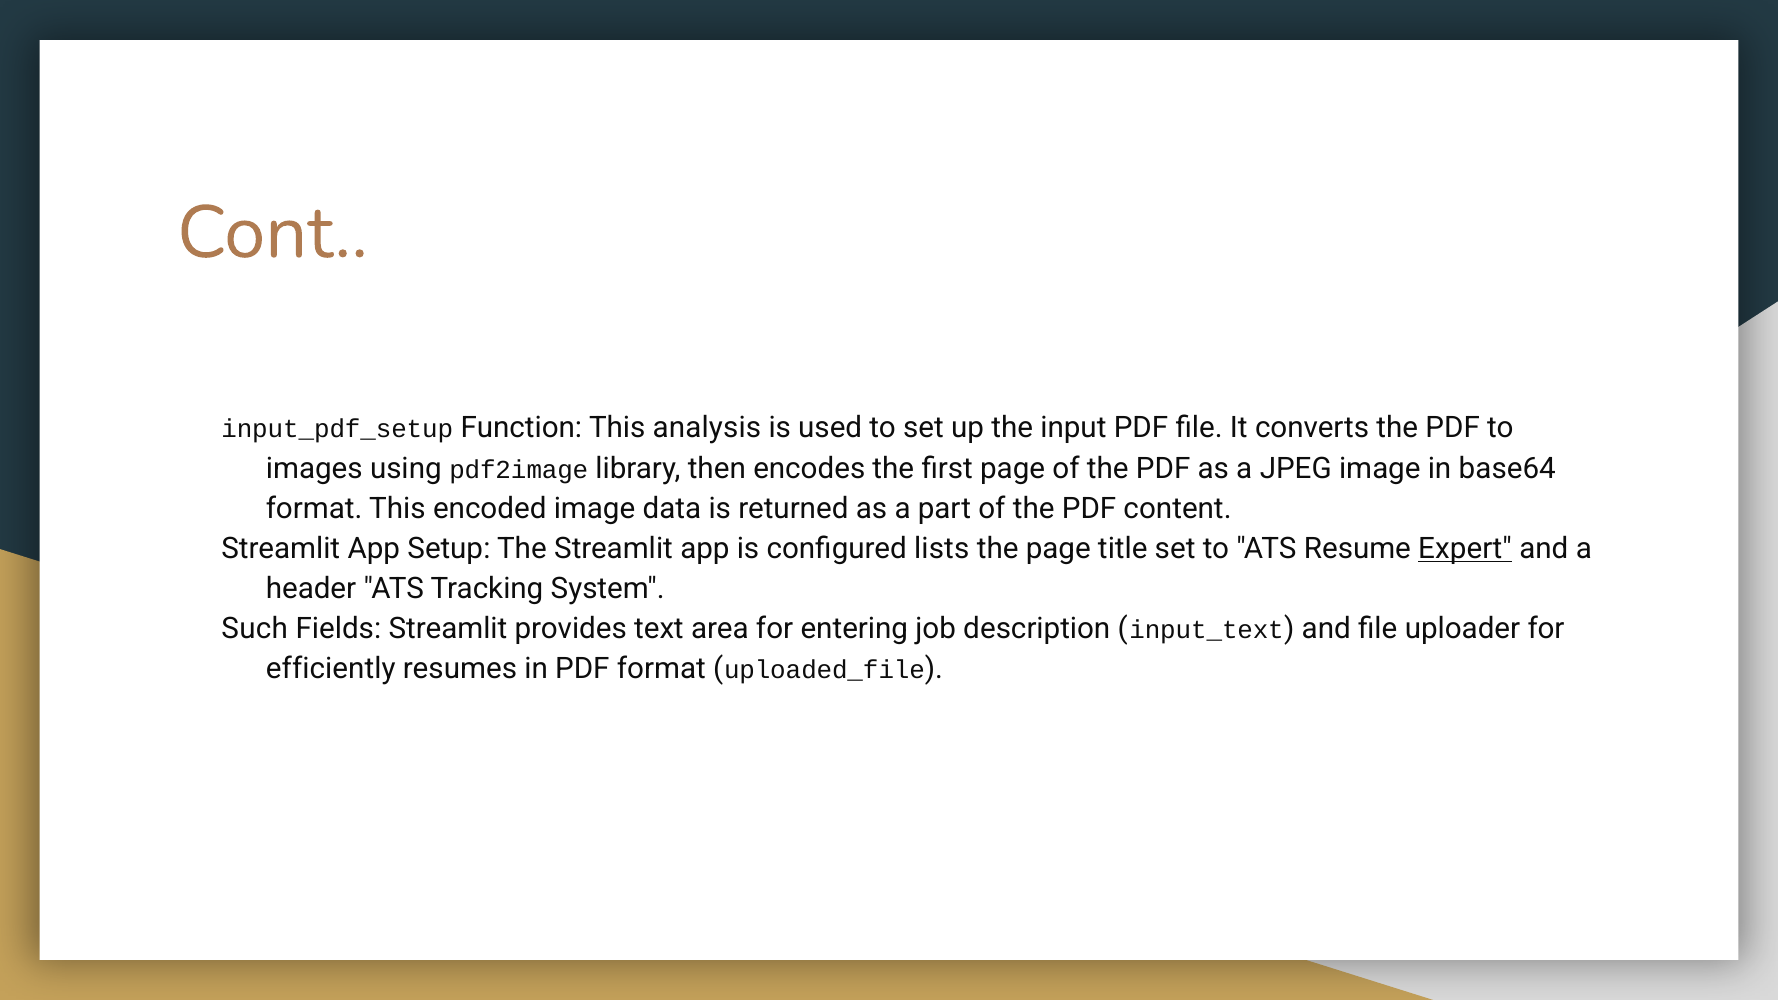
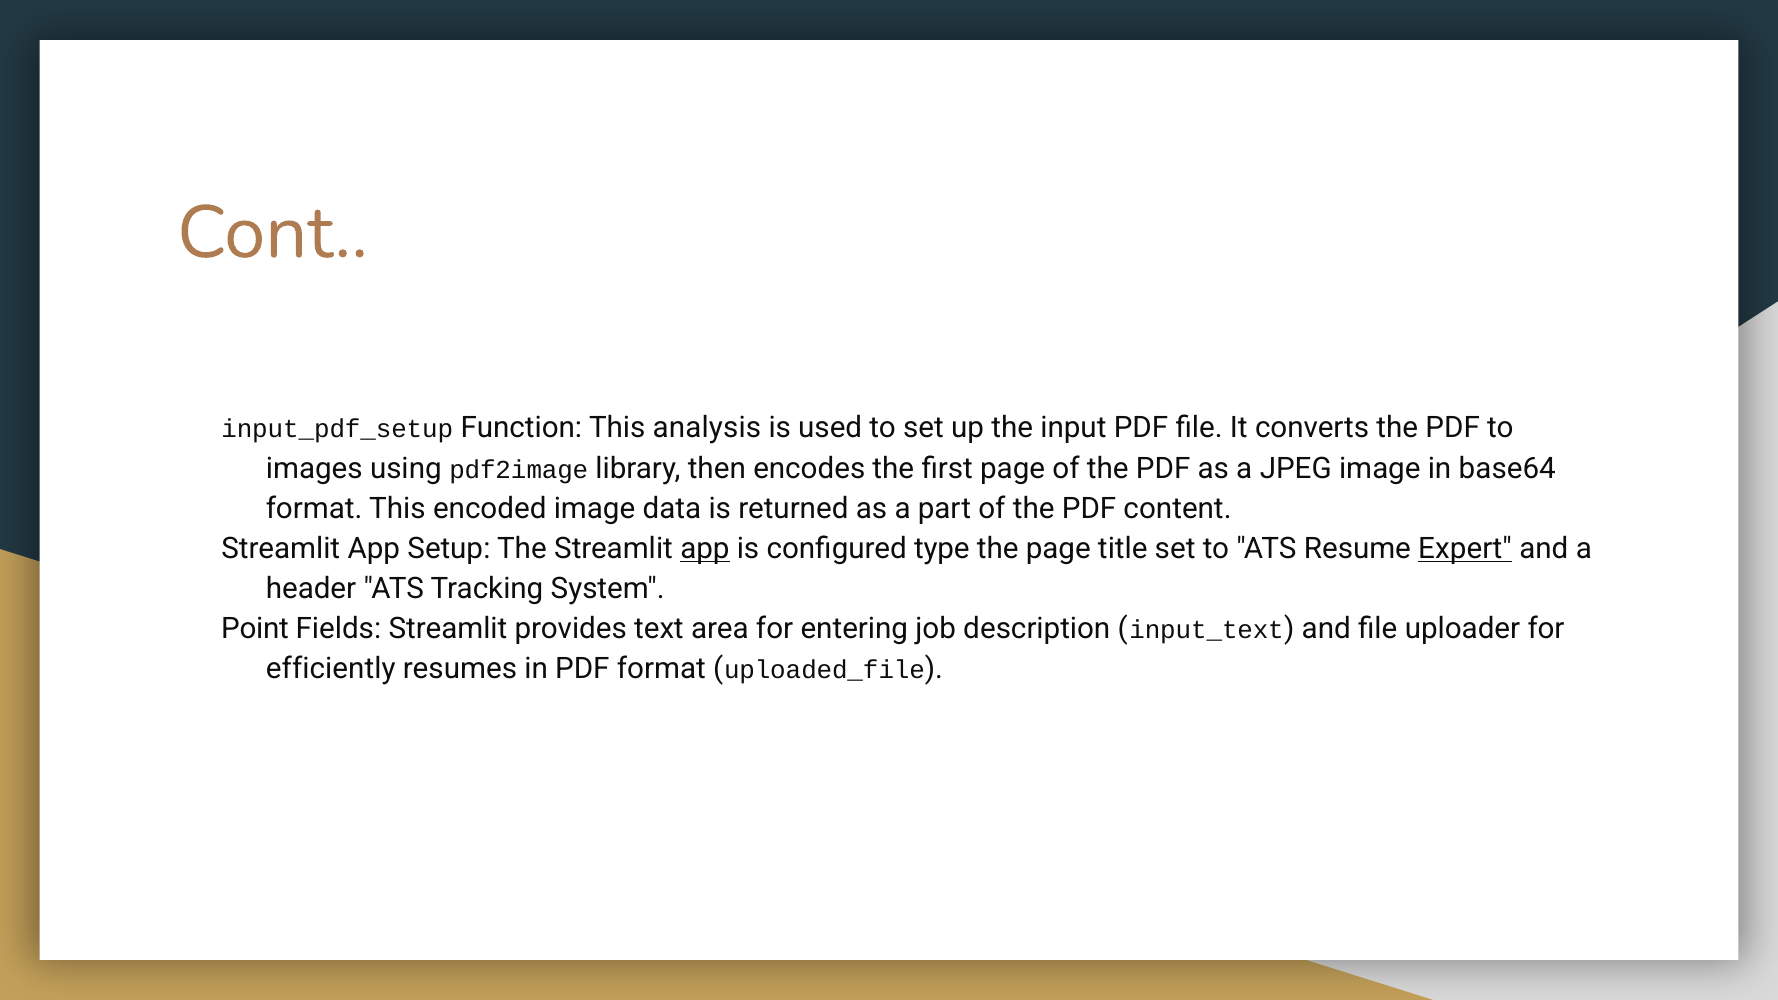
app at (705, 549) underline: none -> present
lists: lists -> type
Such: Such -> Point
